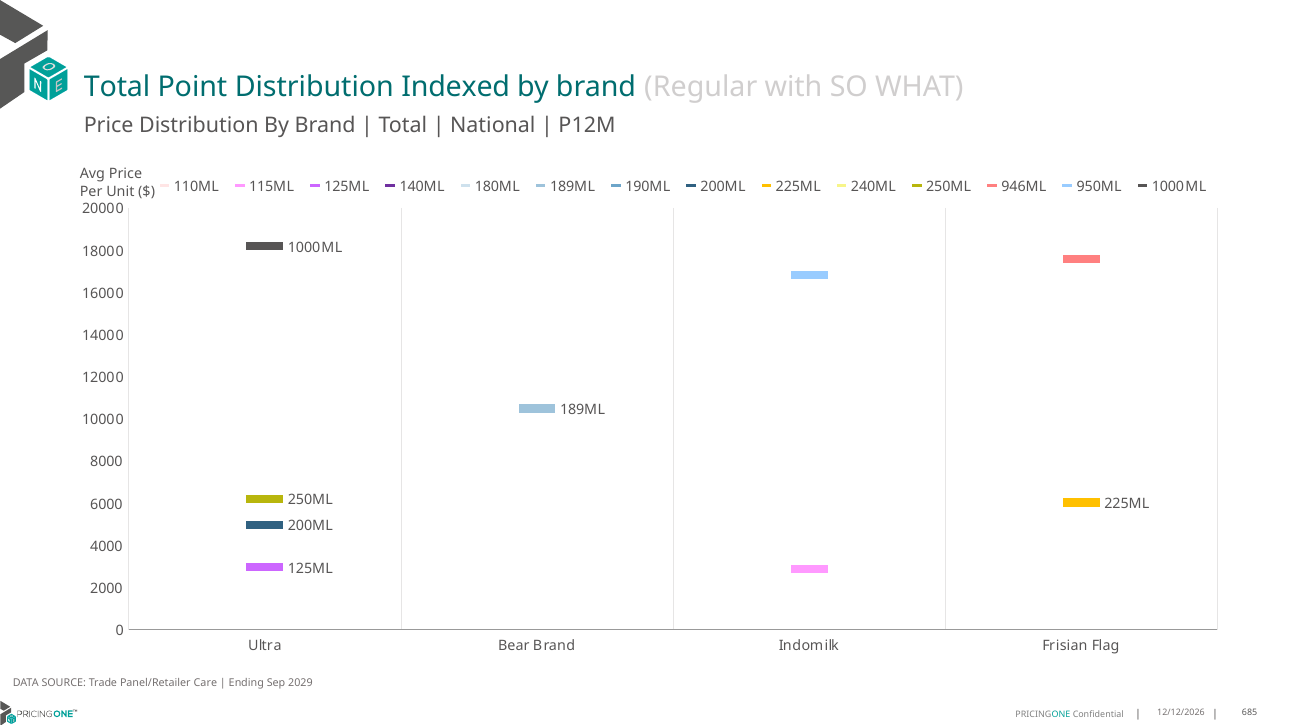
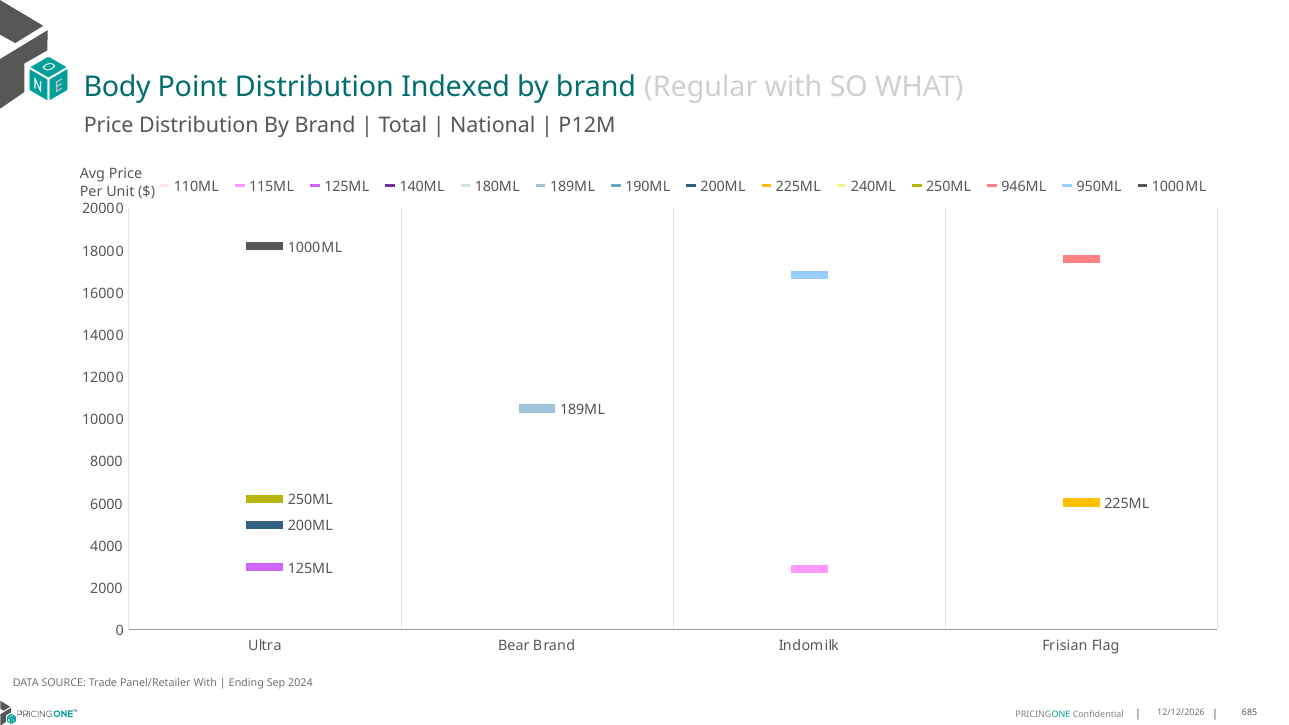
Total at (117, 87): Total -> Body
Panel/Retailer Care: Care -> With
2029: 2029 -> 2024
